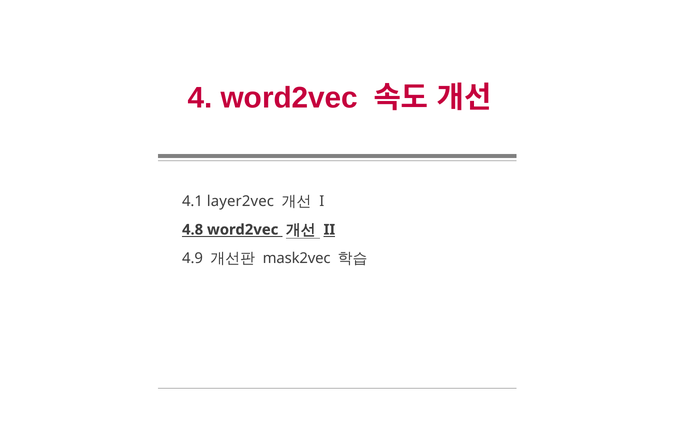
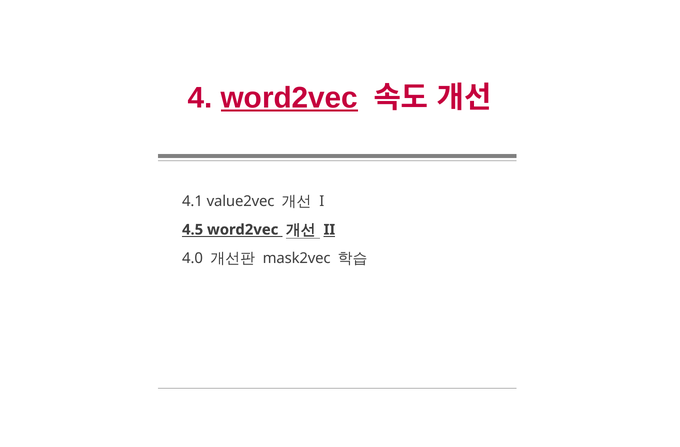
word2vec at (289, 98) underline: none -> present
layer2vec: layer2vec -> value2vec
4.8: 4.8 -> 4.5
4.9: 4.9 -> 4.0
